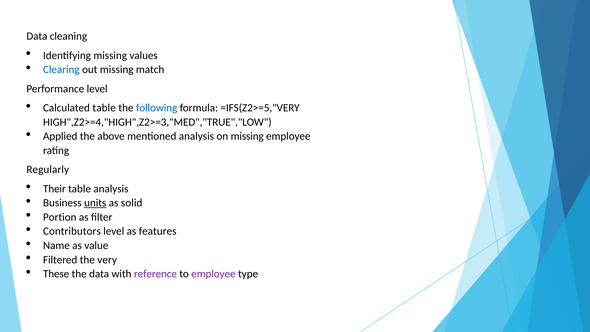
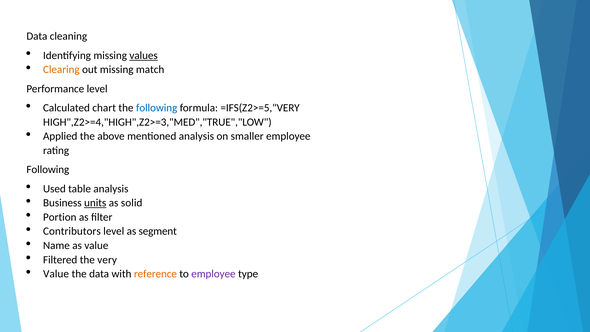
values underline: none -> present
Clearing colour: blue -> orange
Calculated table: table -> chart
on missing: missing -> smaller
Regularly at (48, 170): Regularly -> Following
Their: Their -> Used
features: features -> segment
These at (56, 274): These -> Value
reference colour: purple -> orange
